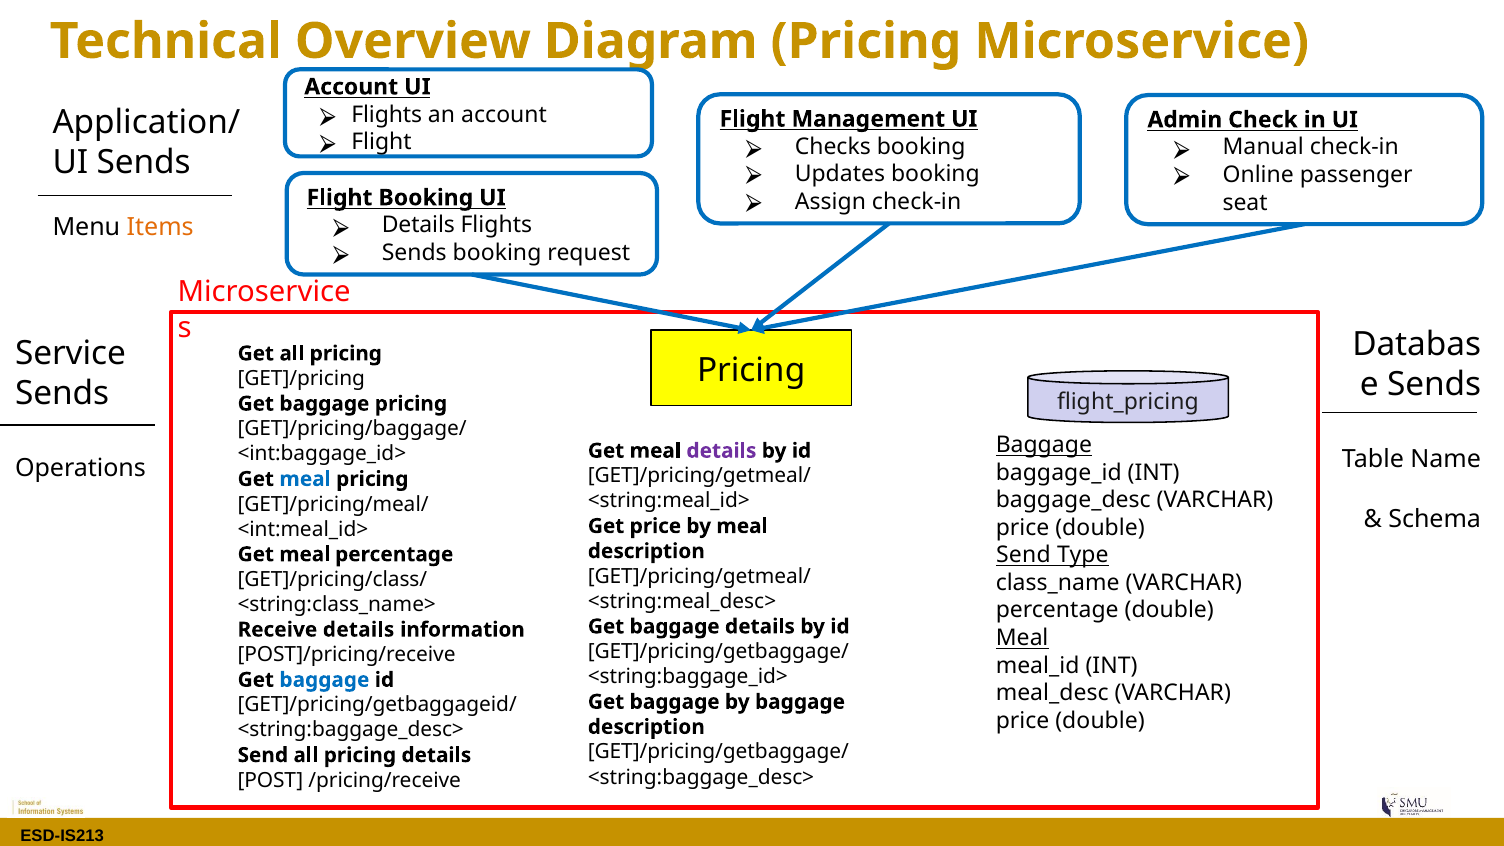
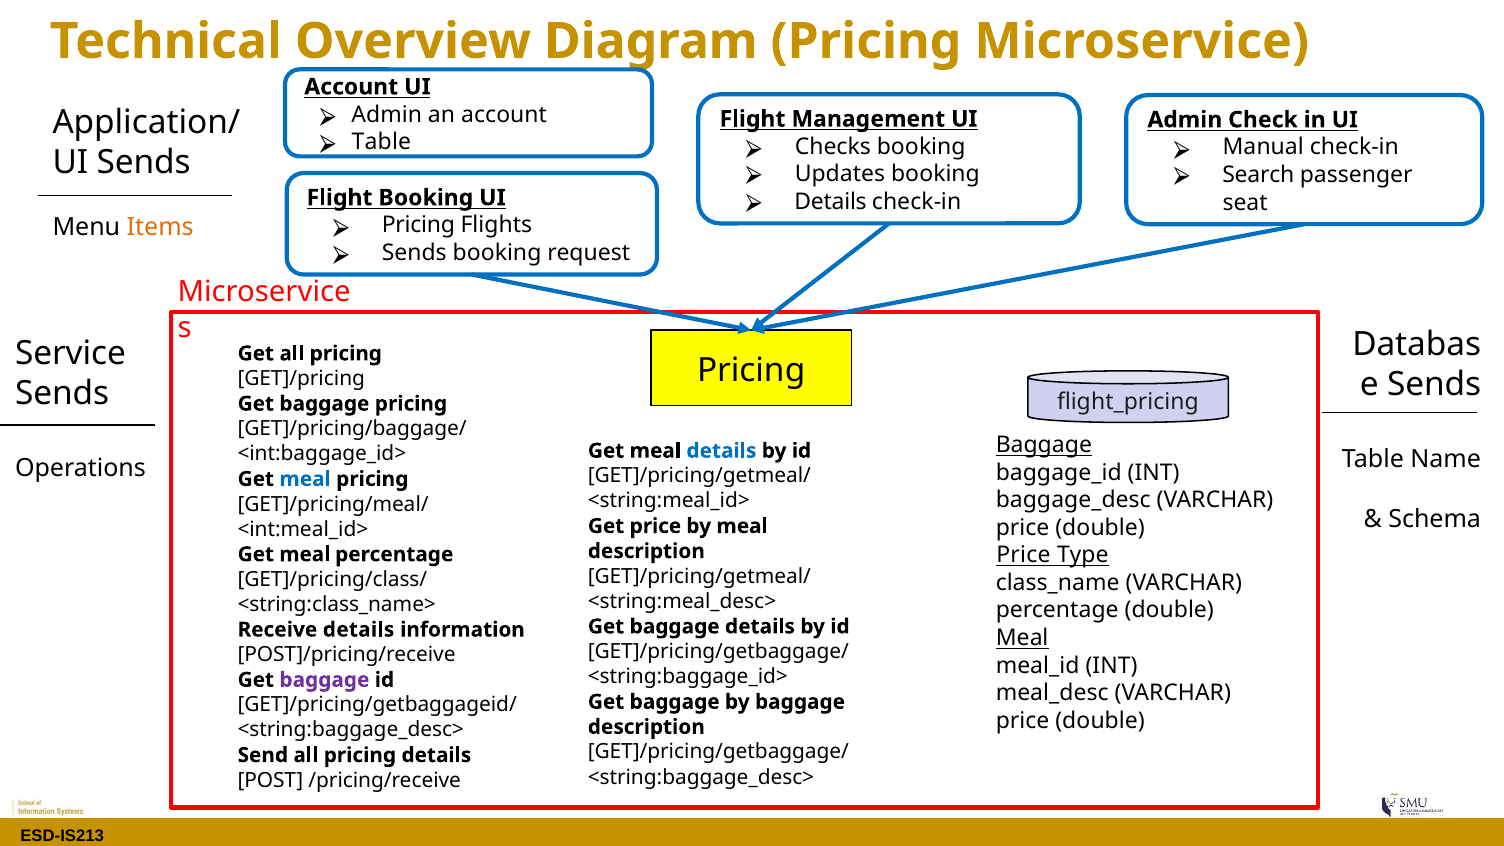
Flights at (387, 114): Flights -> Admin
Flight at (381, 142): Flight -> Table
Online: Online -> Search
Assign at (830, 202): Assign -> Details
Details at (418, 225): Details -> Pricing
details at (721, 451) colour: purple -> blue
Send at (1023, 555): Send -> Price
baggage at (324, 680) colour: blue -> purple
